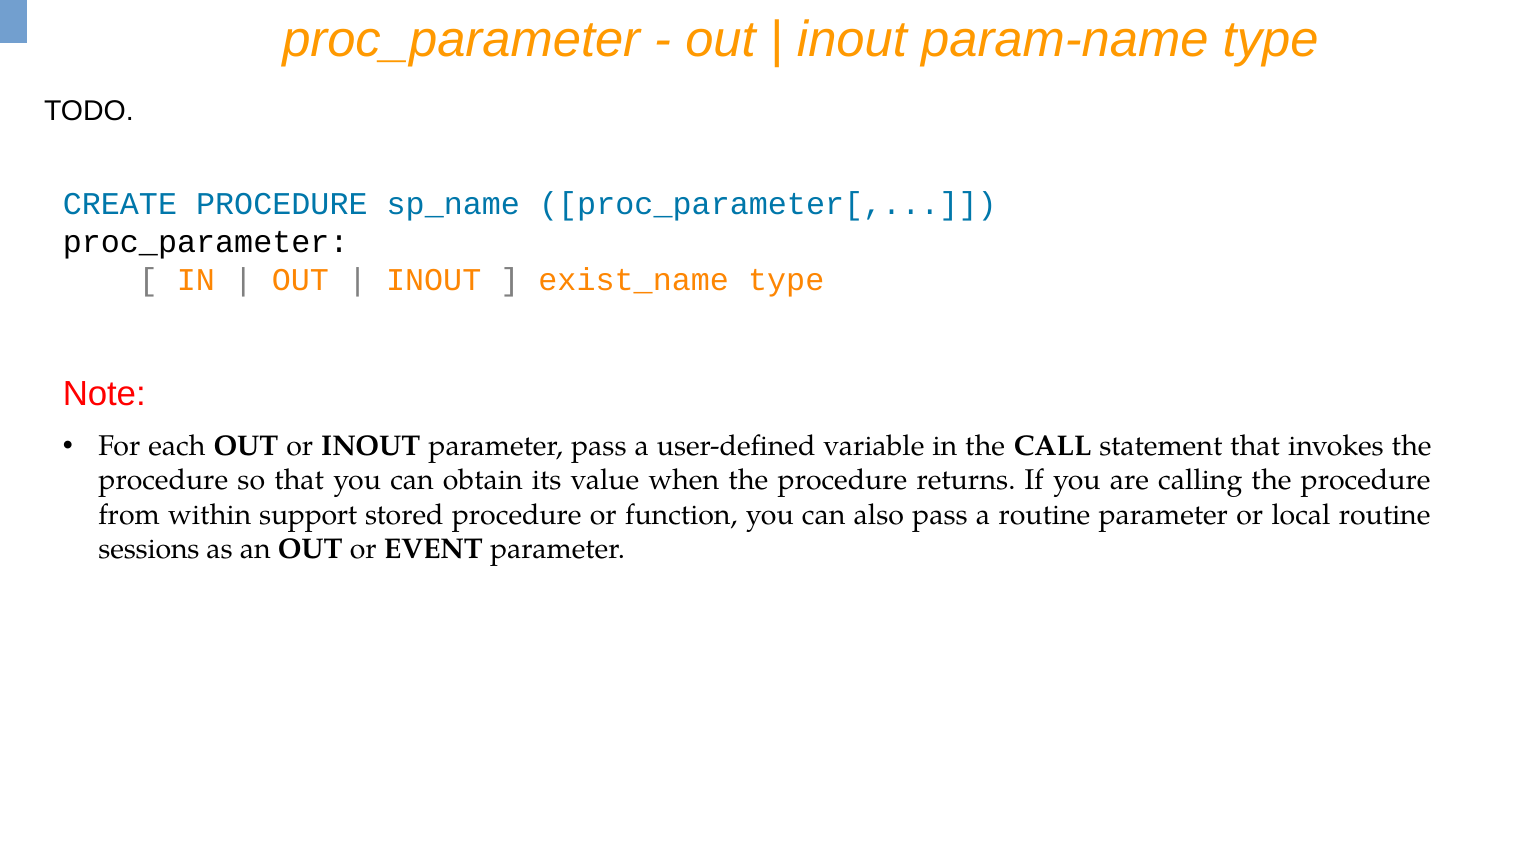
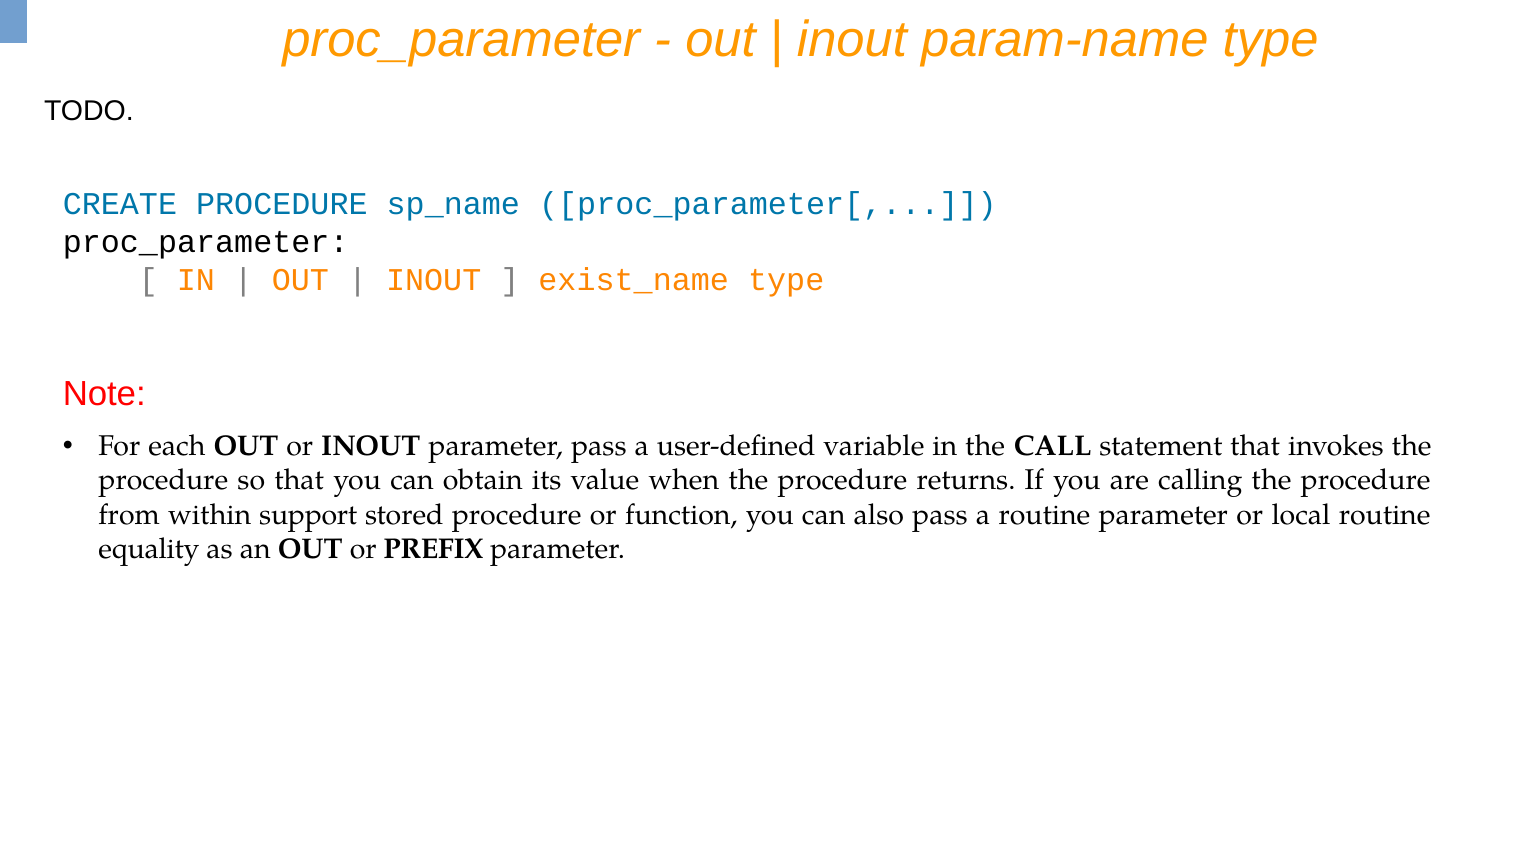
sessions: sessions -> equality
EVENT: EVENT -> PREFIX
